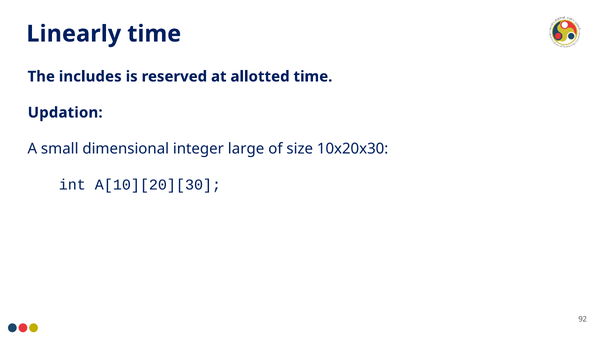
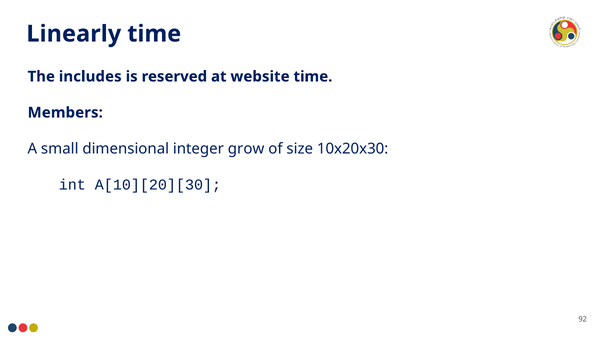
allotted: allotted -> website
Updation: Updation -> Members
large: large -> grow
